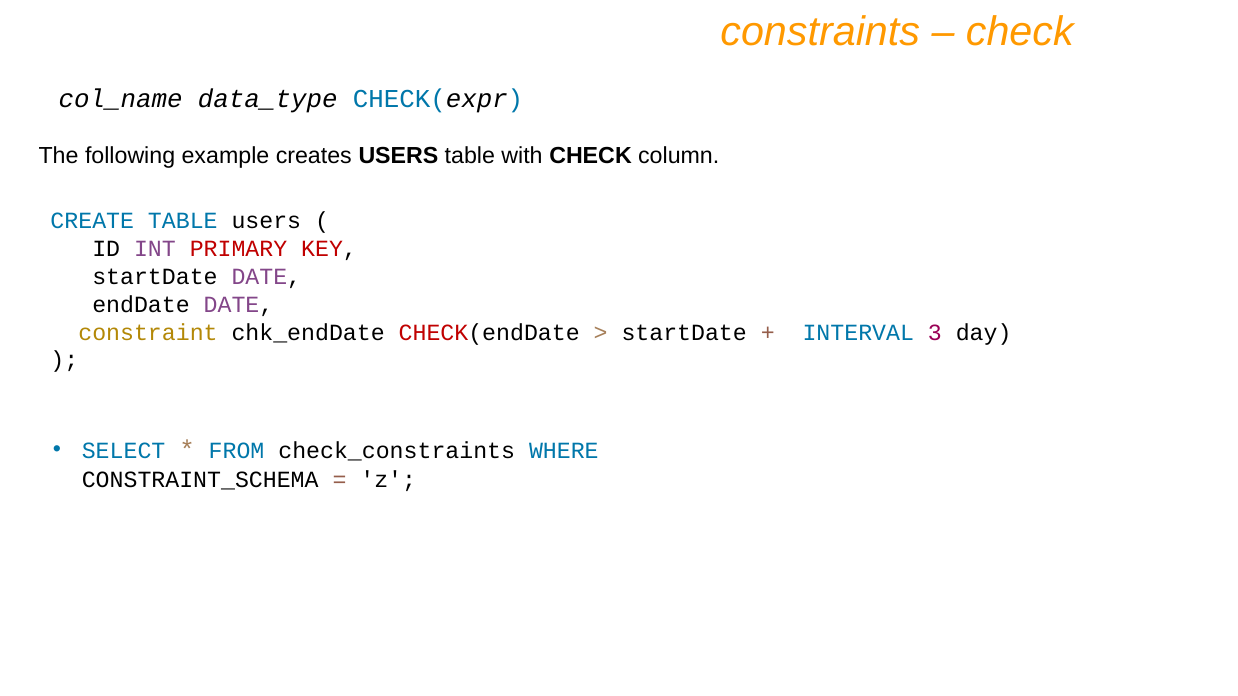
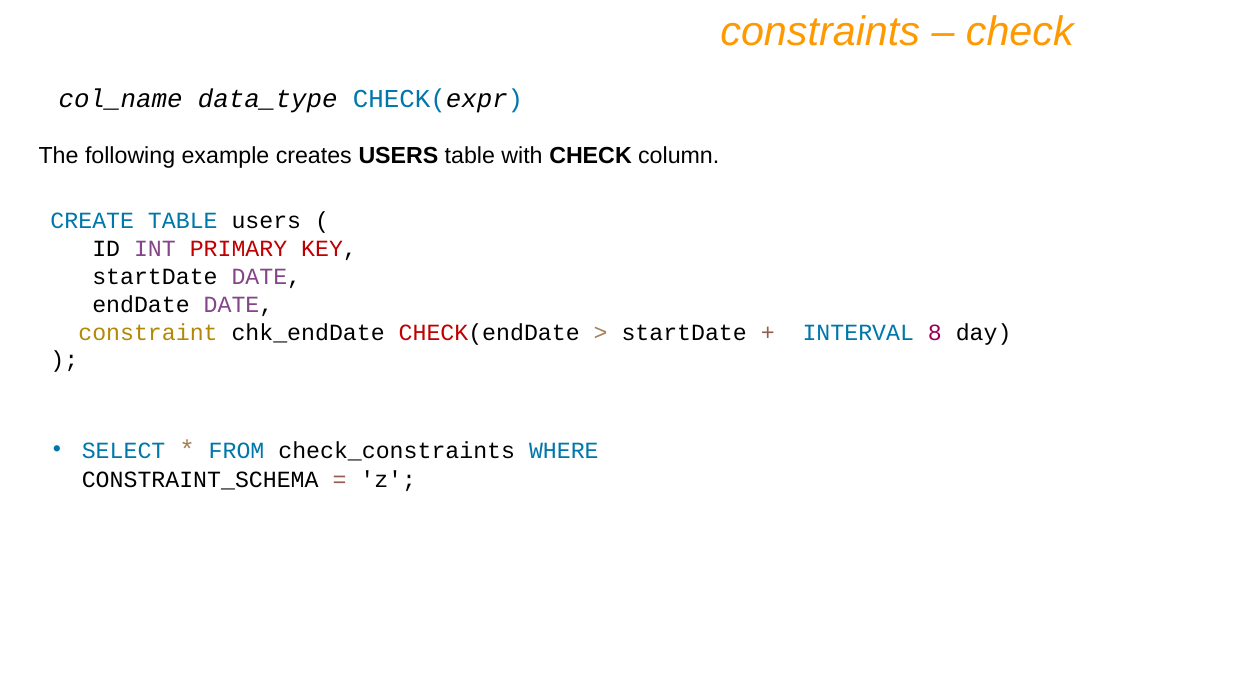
3: 3 -> 8
